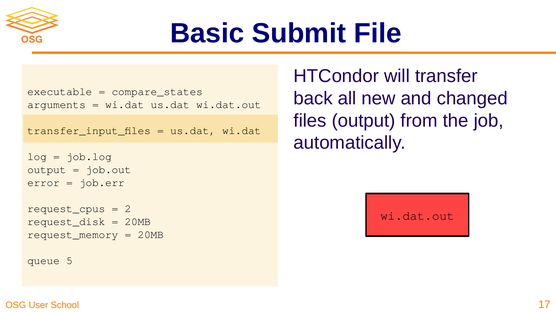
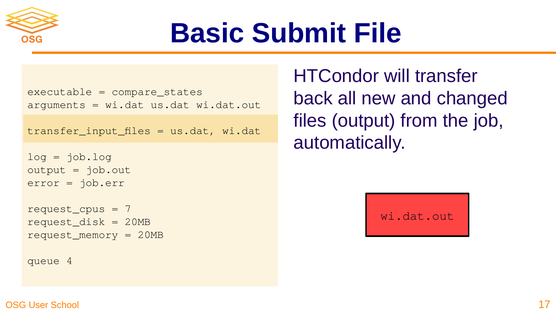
2: 2 -> 7
5: 5 -> 4
